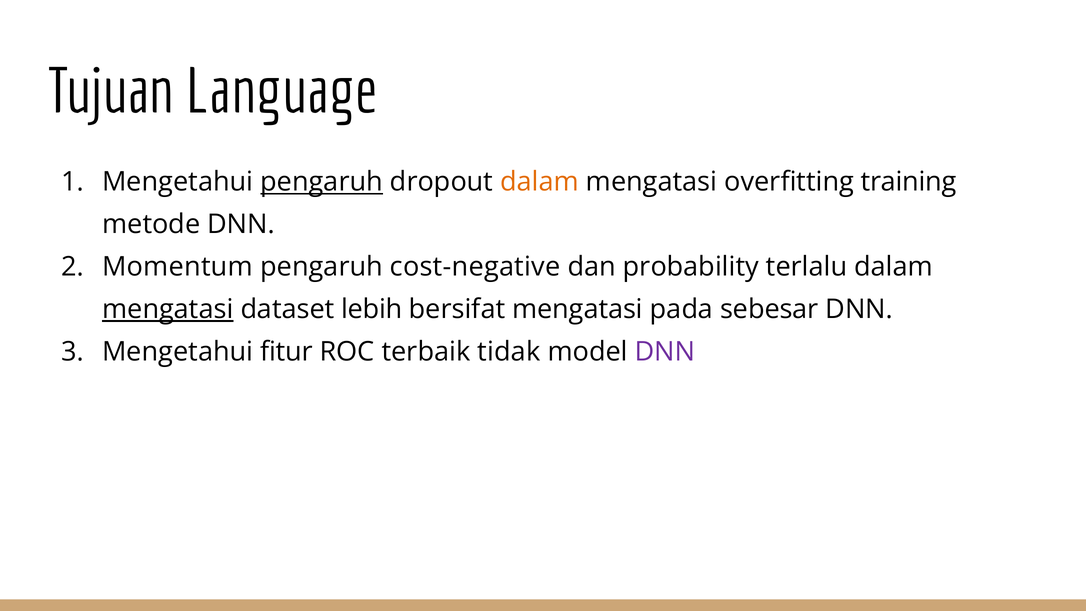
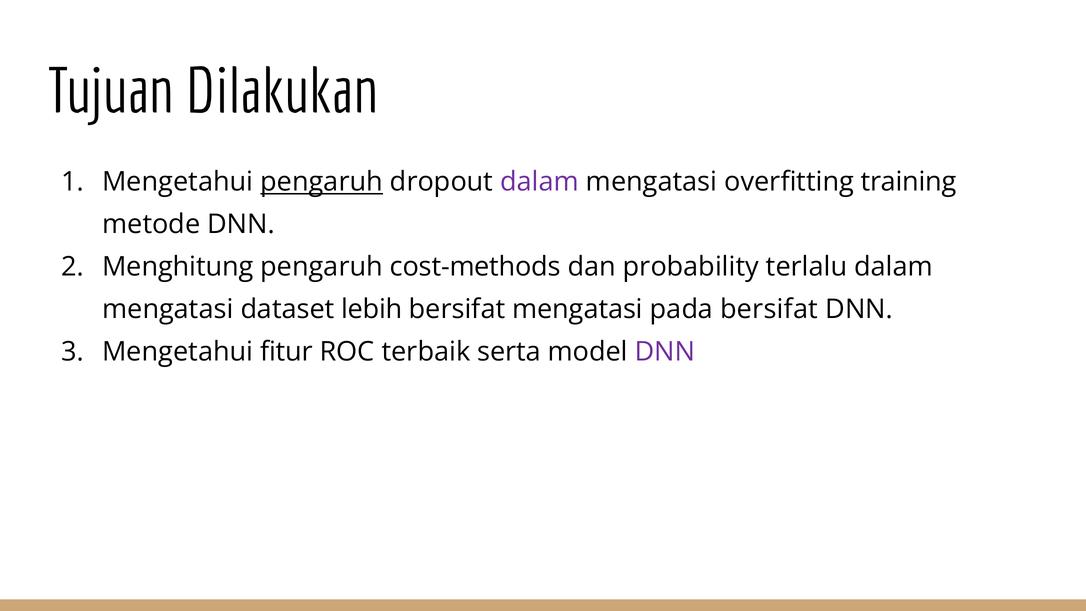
Language: Language -> Dilakukan
dalam at (540, 182) colour: orange -> purple
Momentum: Momentum -> Menghitung
cost-negative: cost-negative -> cost-methods
mengatasi at (168, 309) underline: present -> none
pada sebesar: sebesar -> bersifat
tidak: tidak -> serta
